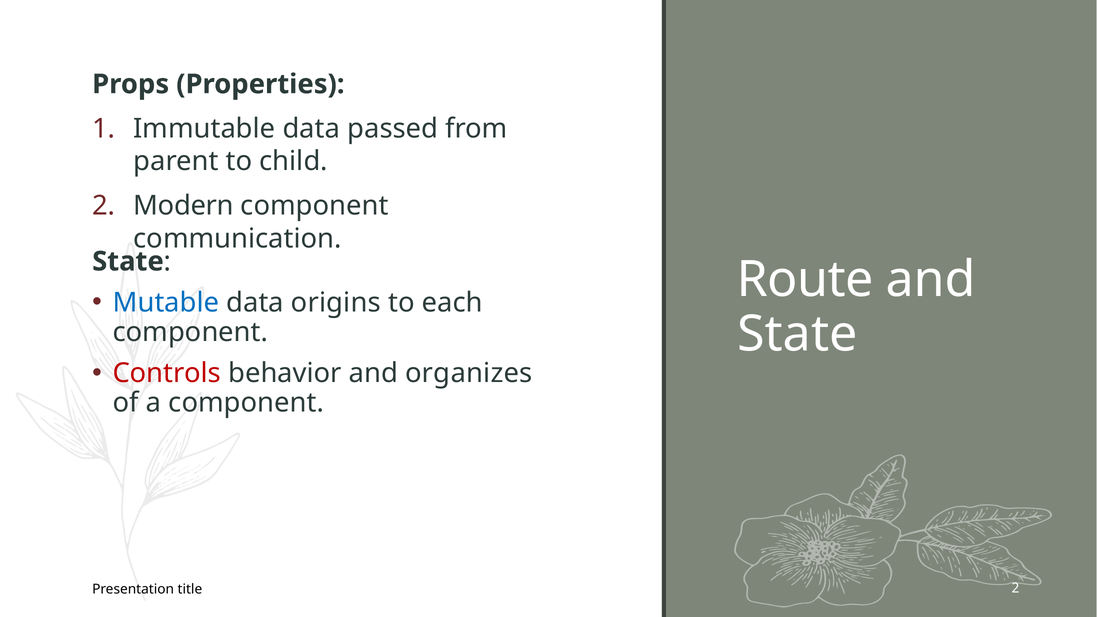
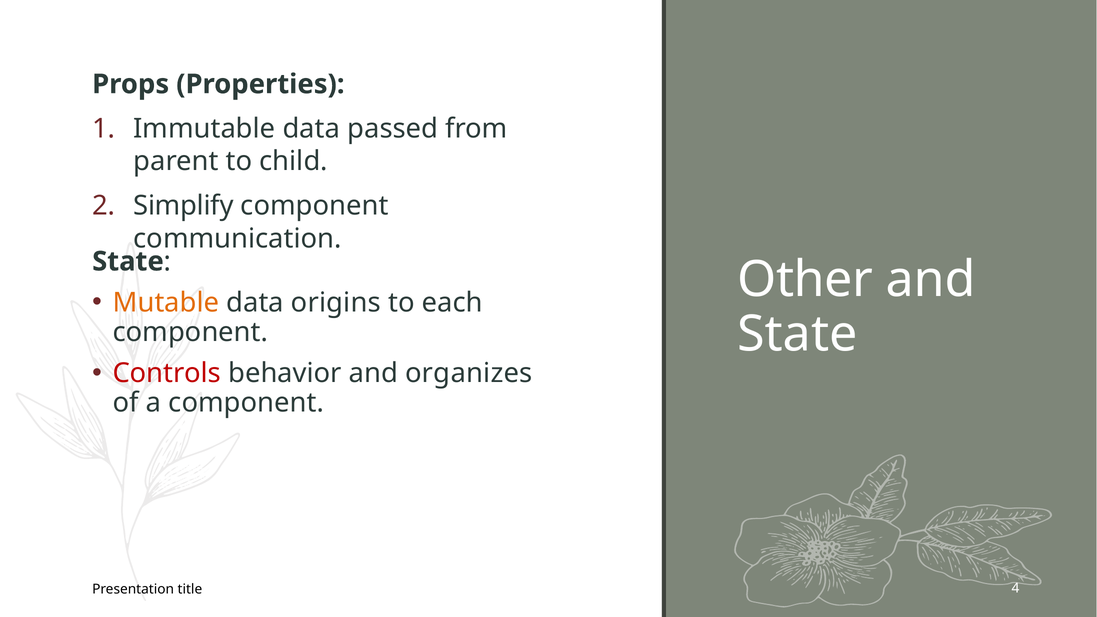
Modern: Modern -> Simplify
Route: Route -> Other
Mutable colour: blue -> orange
title 2: 2 -> 4
